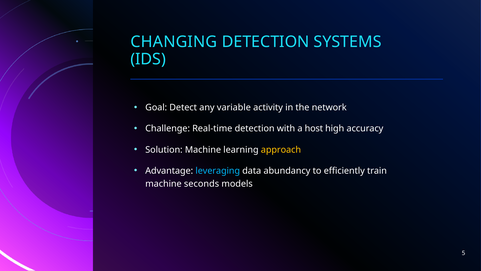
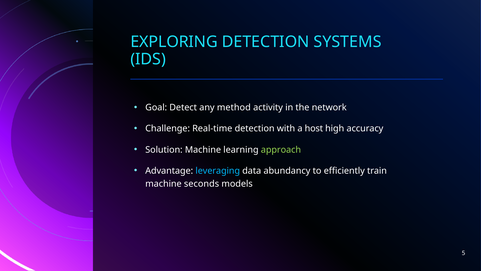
CHANGING: CHANGING -> EXPLORING
variable: variable -> method
approach colour: yellow -> light green
